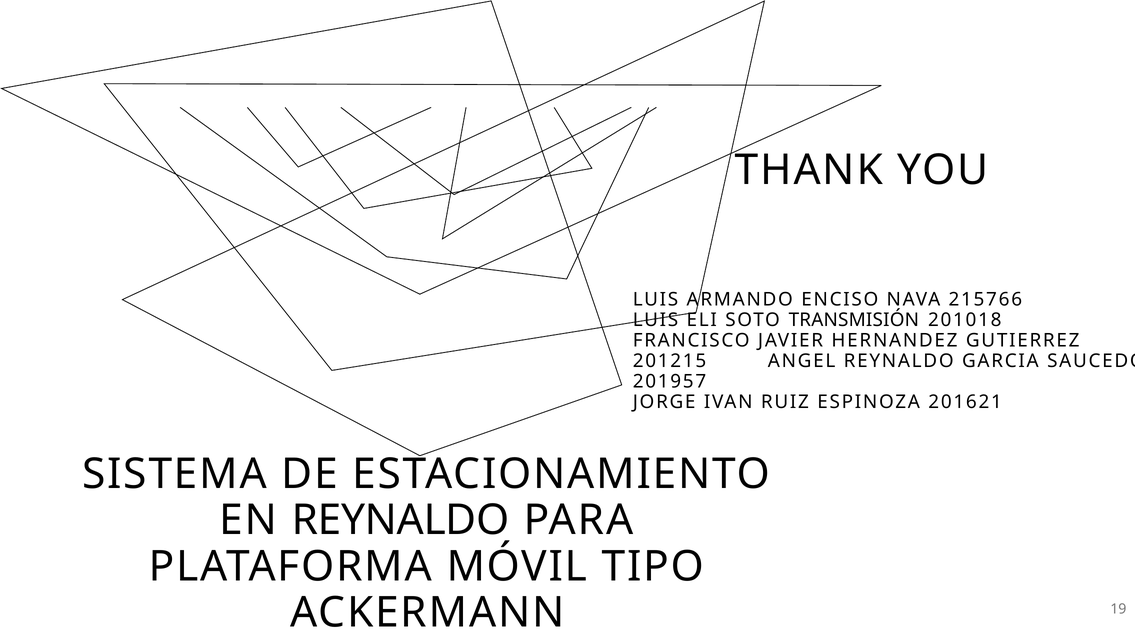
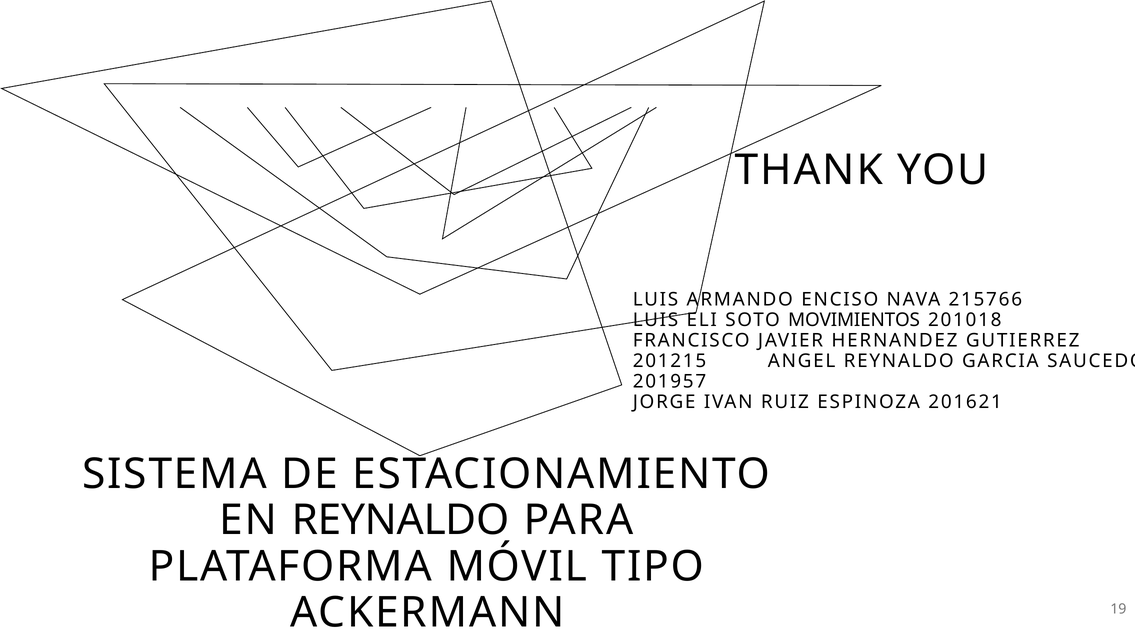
TRANSMISIÓN: TRANSMISIÓN -> MOVIMIENTOS
